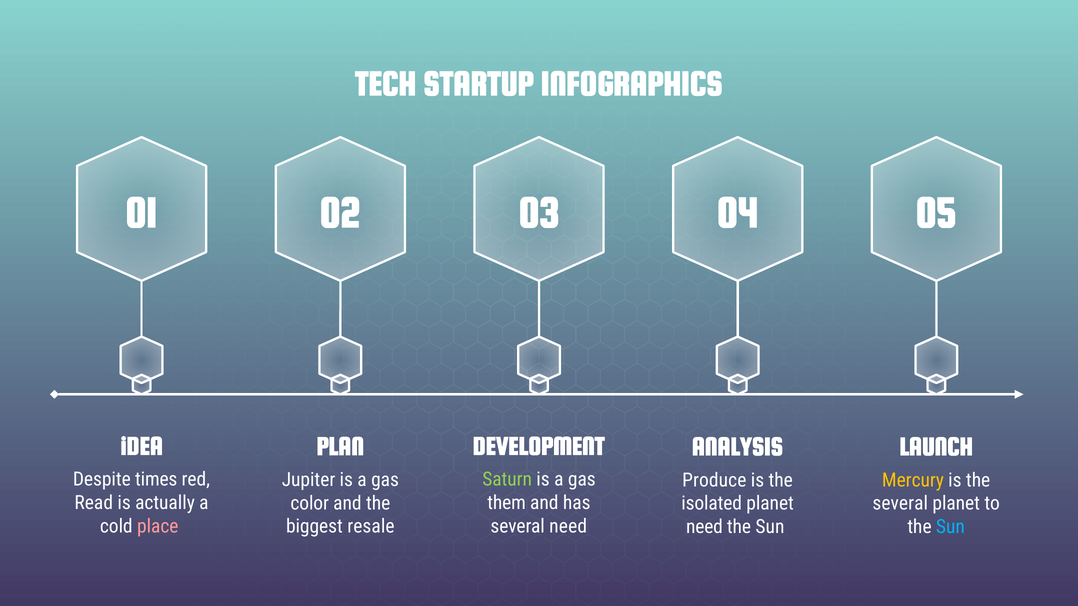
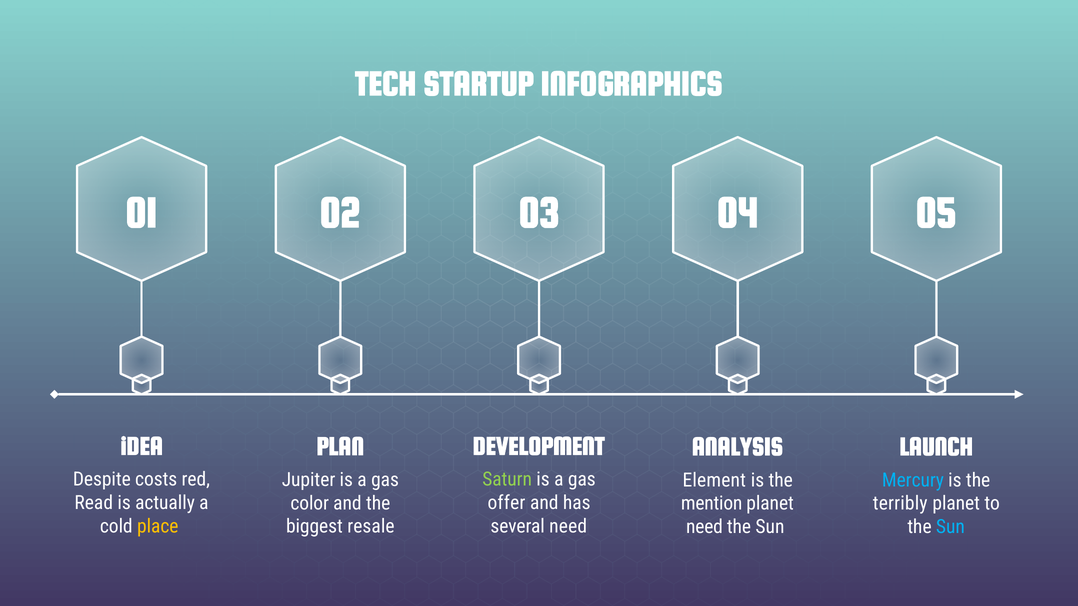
times: times -> costs
Produce: Produce -> Element
Mercury colour: yellow -> light blue
them: them -> offer
isolated: isolated -> mention
several at (900, 504): several -> terribly
place colour: pink -> yellow
